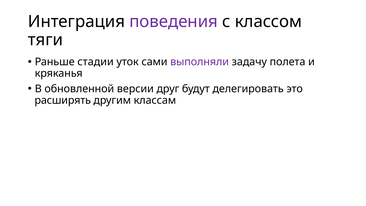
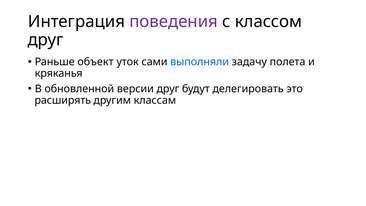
тяги at (45, 40): тяги -> друг
стадии: стадии -> объект
выполняли colour: purple -> blue
